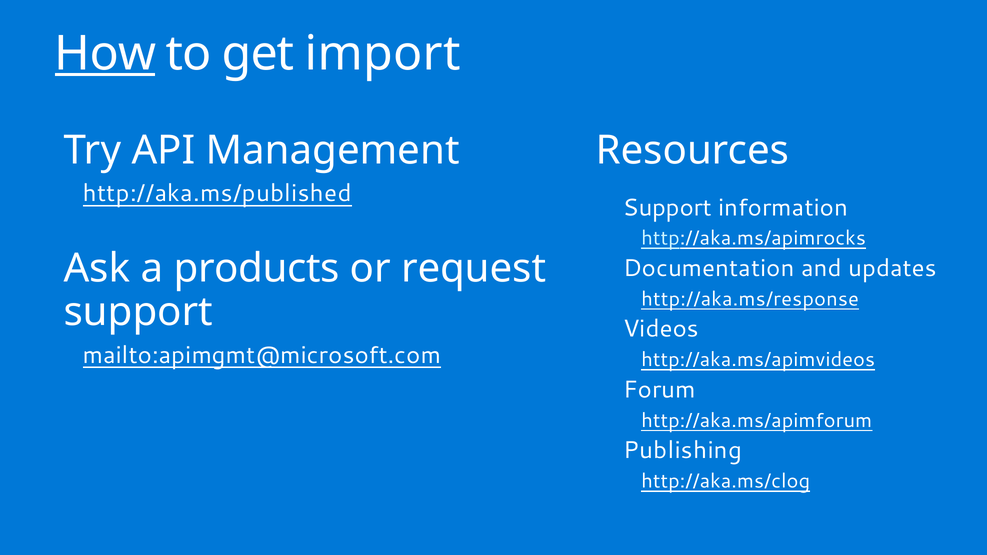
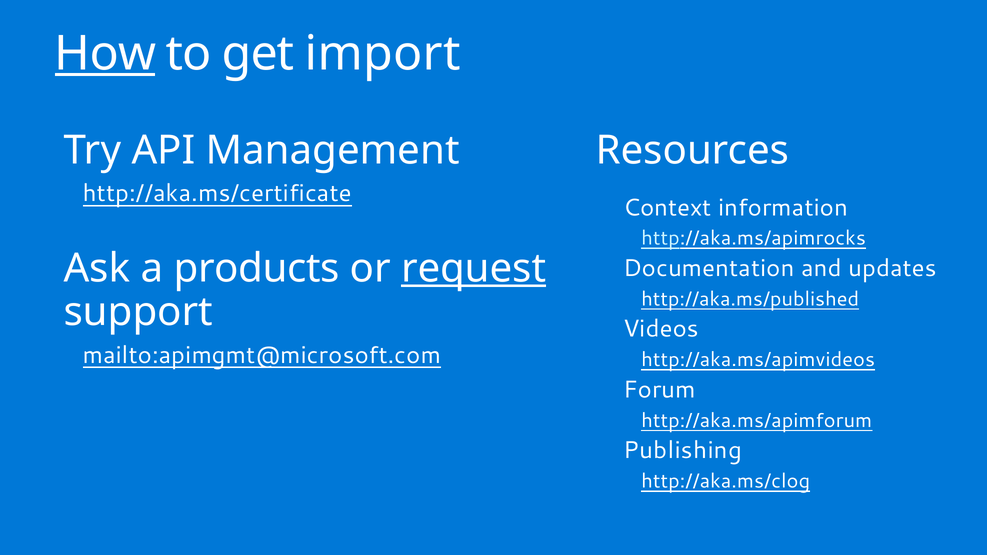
http://aka.ms/published: http://aka.ms/published -> http://aka.ms/certificate
Support at (667, 208): Support -> Context
request underline: none -> present
http://aka.ms/response: http://aka.ms/response -> http://aka.ms/published
